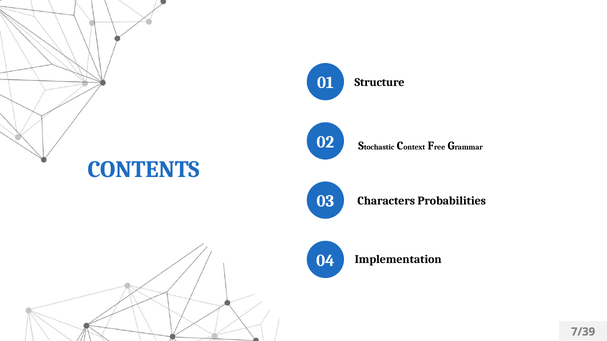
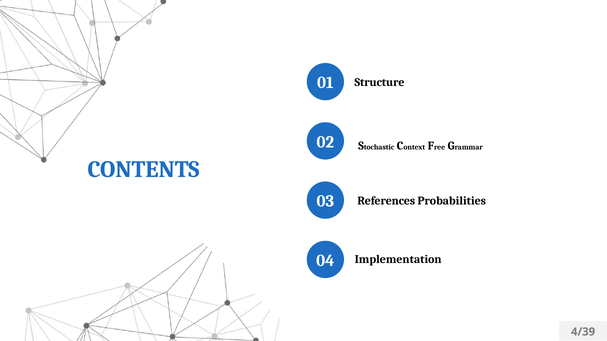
Characters: Characters -> References
7/39: 7/39 -> 4/39
